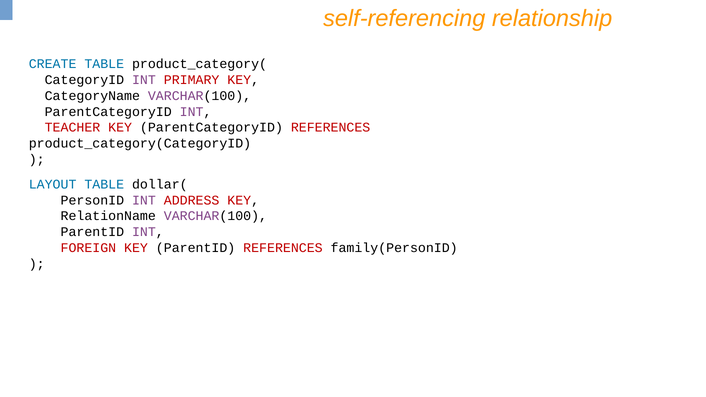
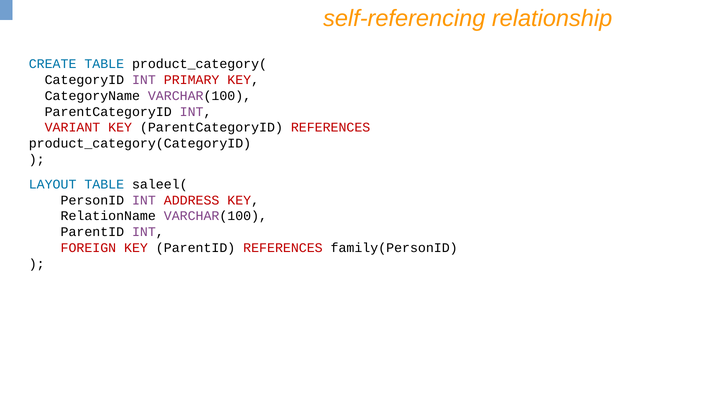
TEACHER: TEACHER -> VARIANT
dollar(: dollar( -> saleel(
